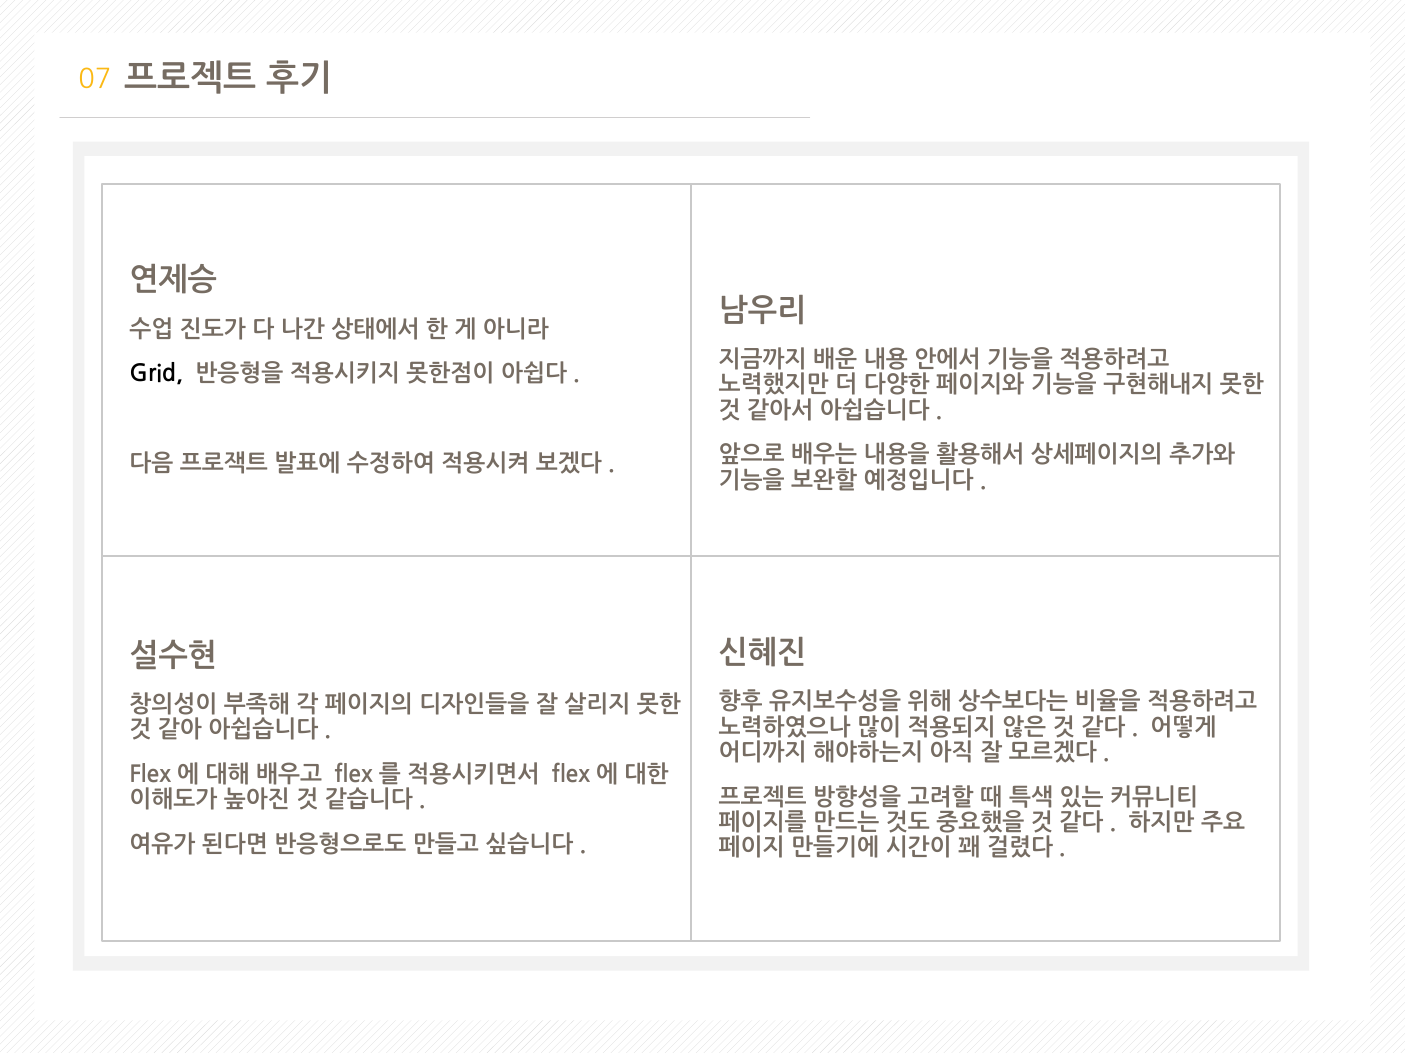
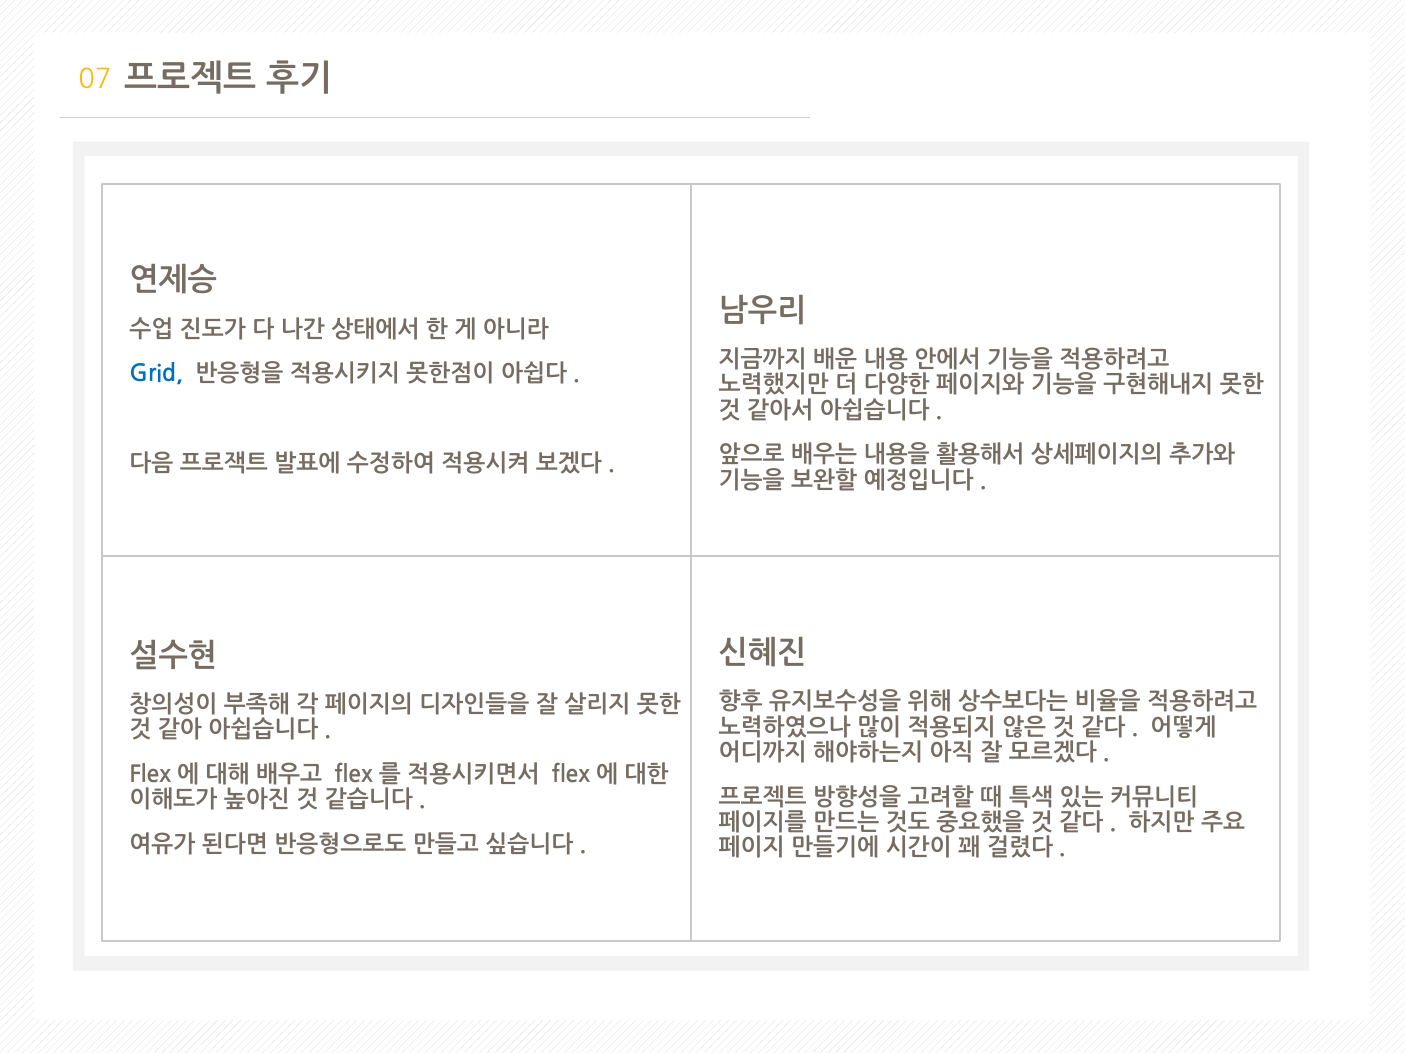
Grid colour: black -> blue
